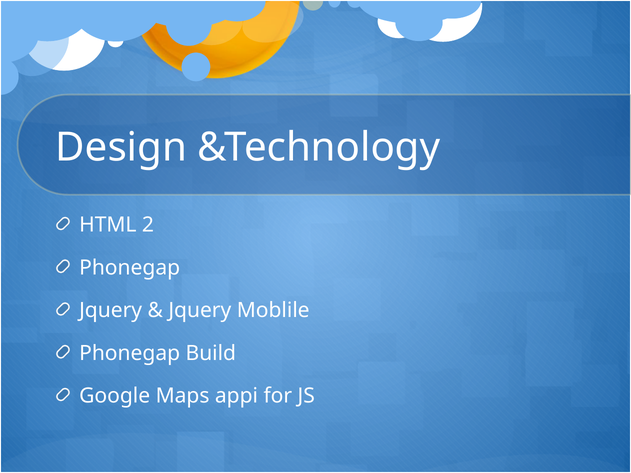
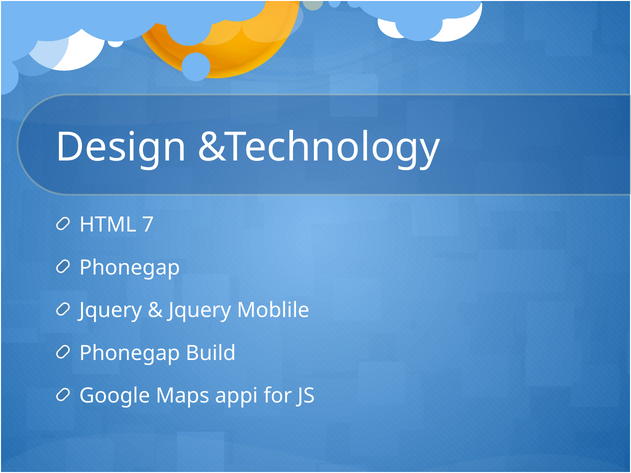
2: 2 -> 7
